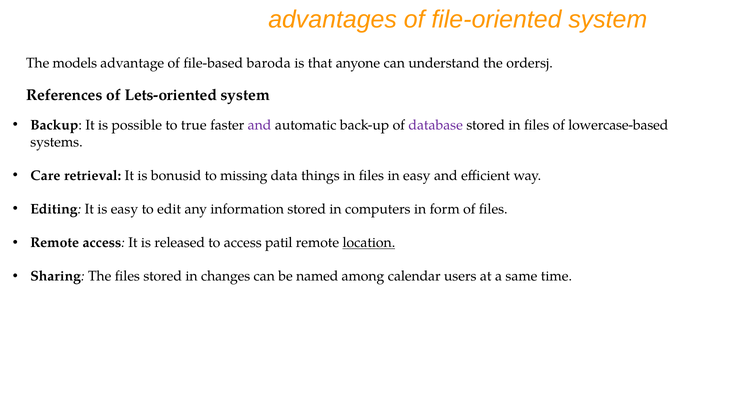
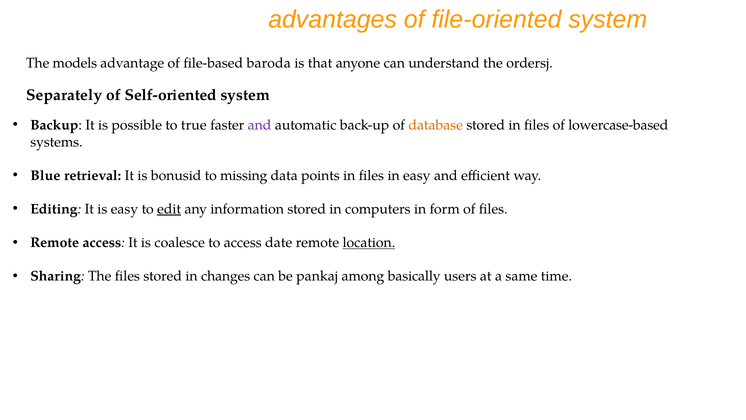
References: References -> Separately
Lets-oriented: Lets-oriented -> Self-oriented
database colour: purple -> orange
Care: Care -> Blue
things: things -> points
edit underline: none -> present
released: released -> coalesce
patil: patil -> date
named: named -> pankaj
calendar: calendar -> basically
